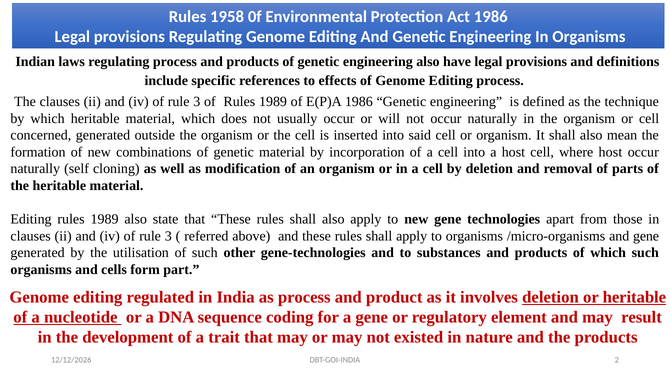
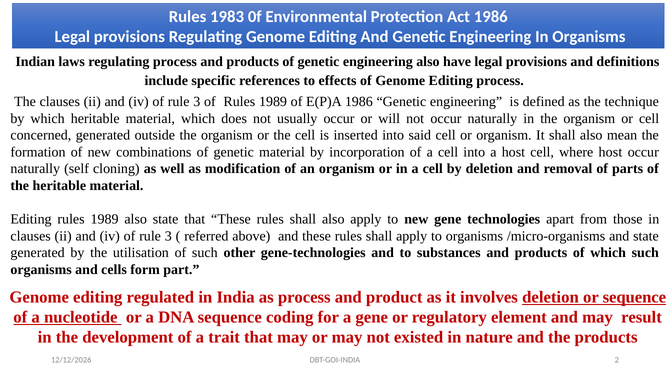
1958: 1958 -> 1983
and gene: gene -> state
or heritable: heritable -> sequence
